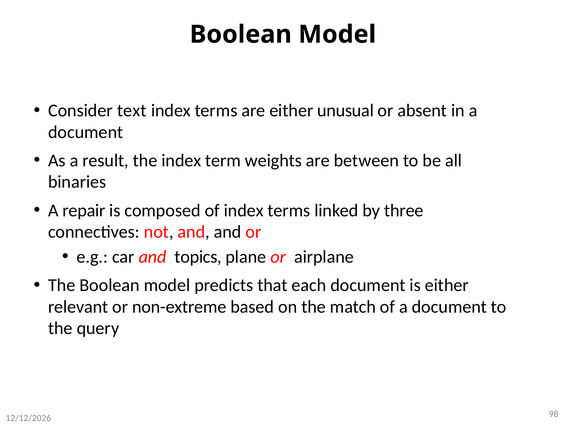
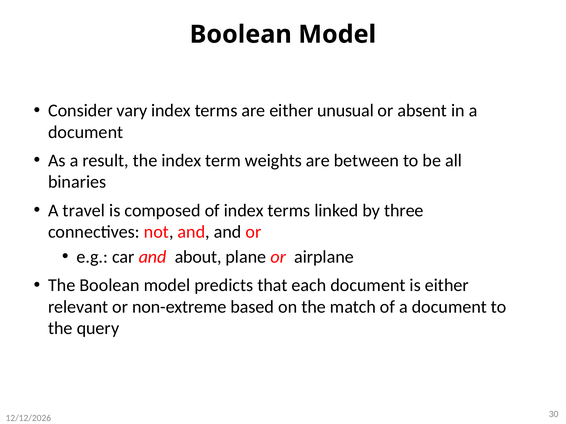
text: text -> vary
repair: repair -> travel
topics: topics -> about
98: 98 -> 30
